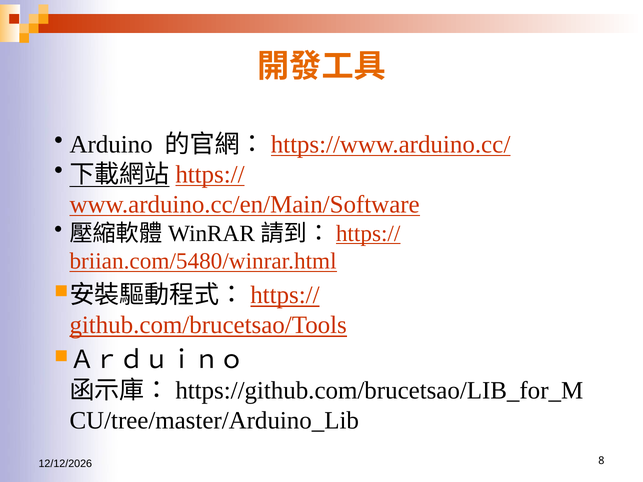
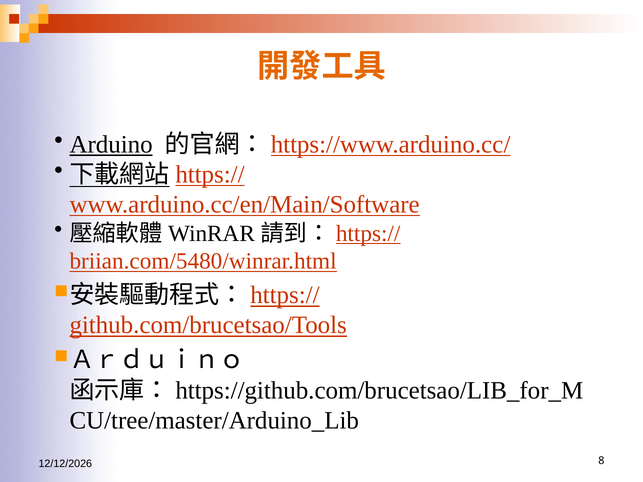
Arduino underline: none -> present
